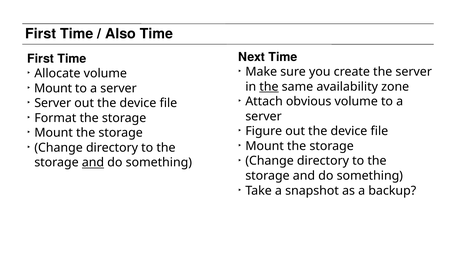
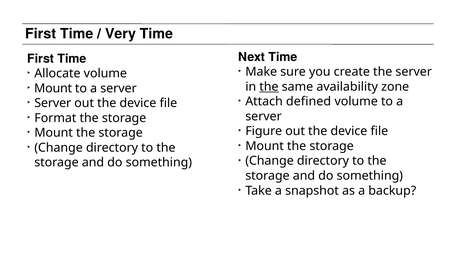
Also: Also -> Very
obvious: obvious -> defined
and at (93, 163) underline: present -> none
